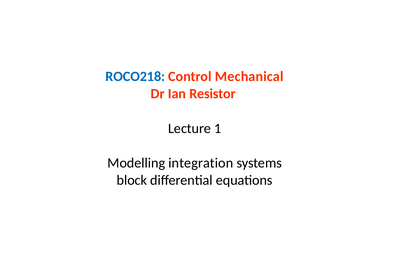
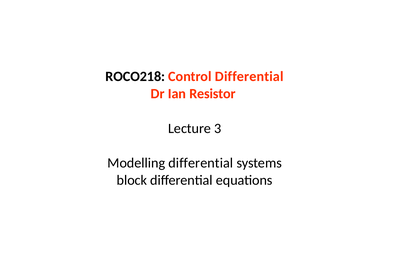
ROCO218 colour: blue -> black
Control Mechanical: Mechanical -> Differential
1: 1 -> 3
Modelling integration: integration -> differential
